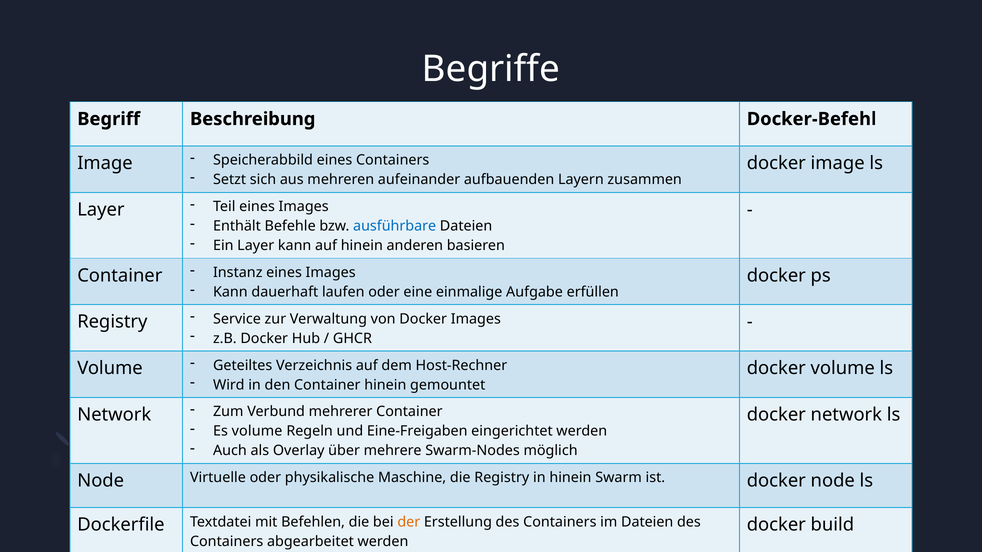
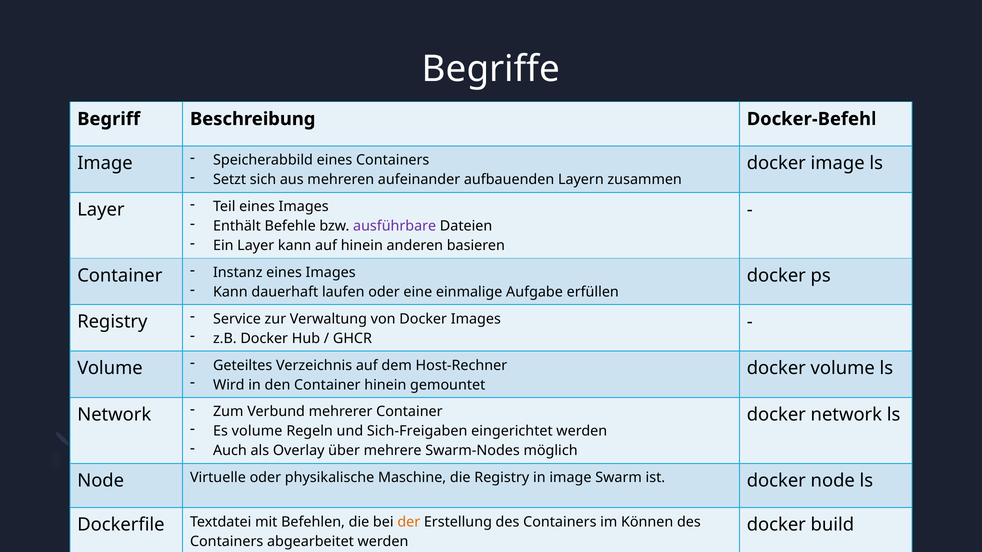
ausführbare colour: blue -> purple
Eine-Freigaben: Eine-Freigaben -> Sich-Freigaben
in hinein: hinein -> image
im Dateien: Dateien -> Können
